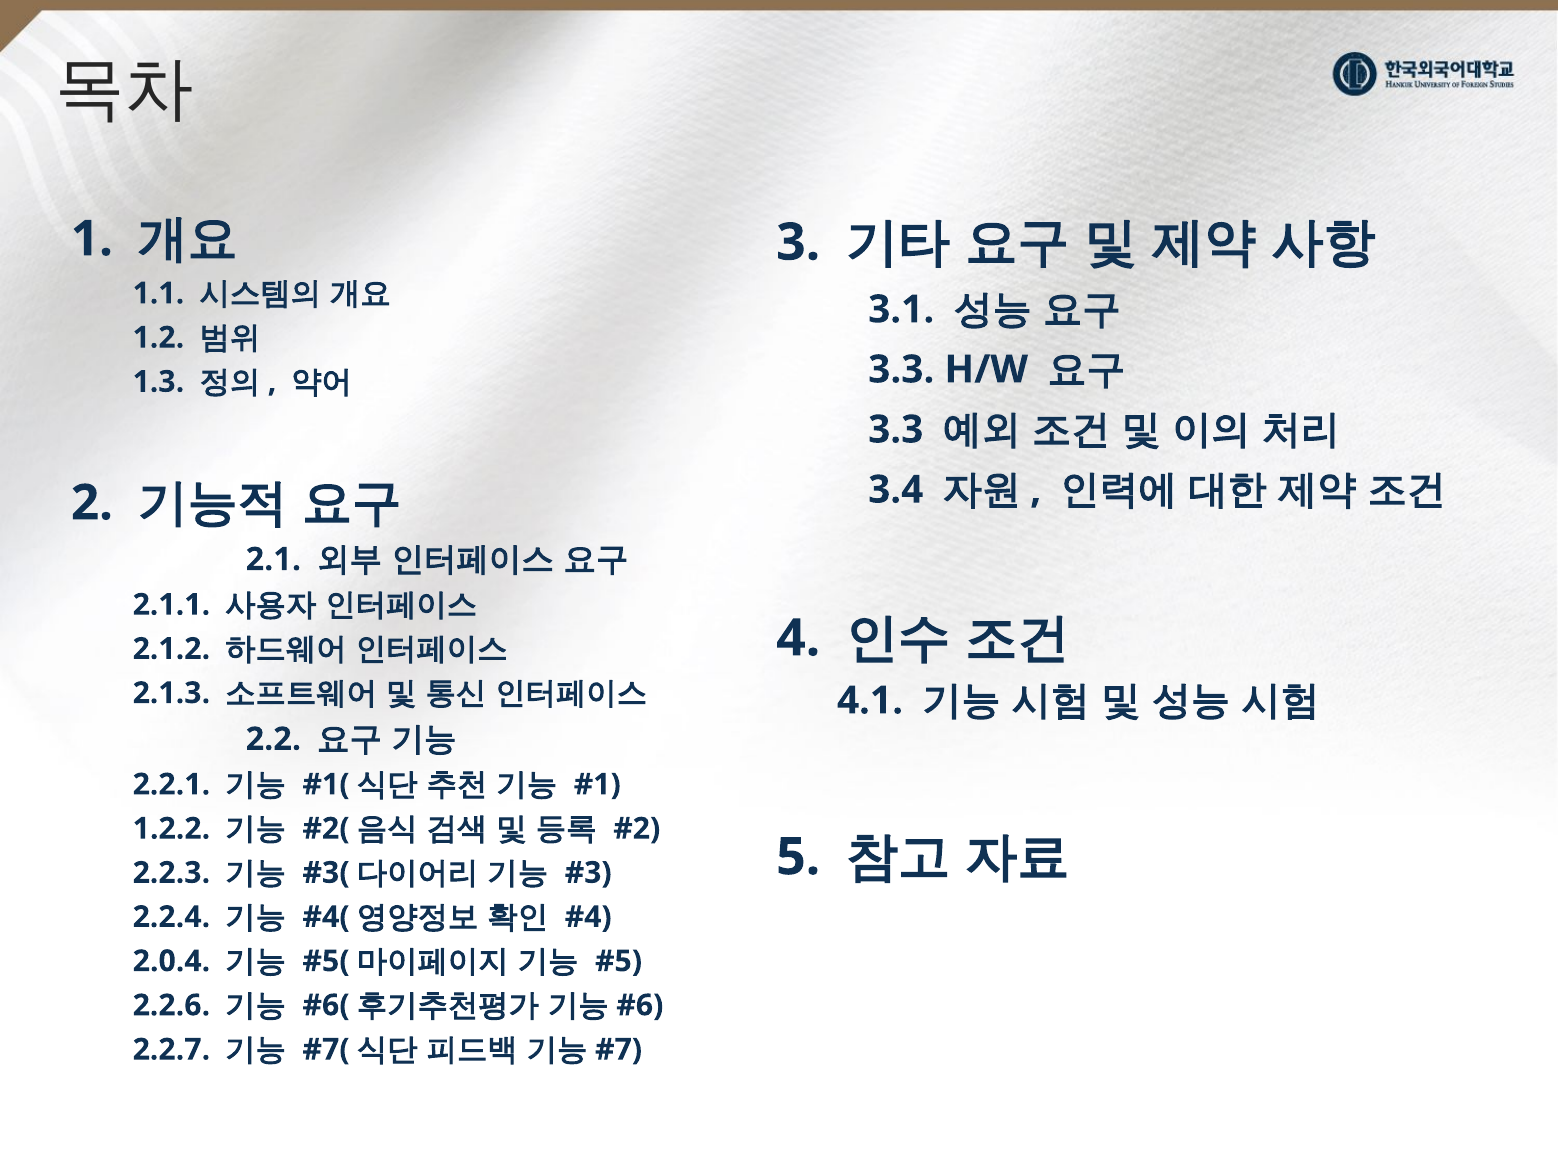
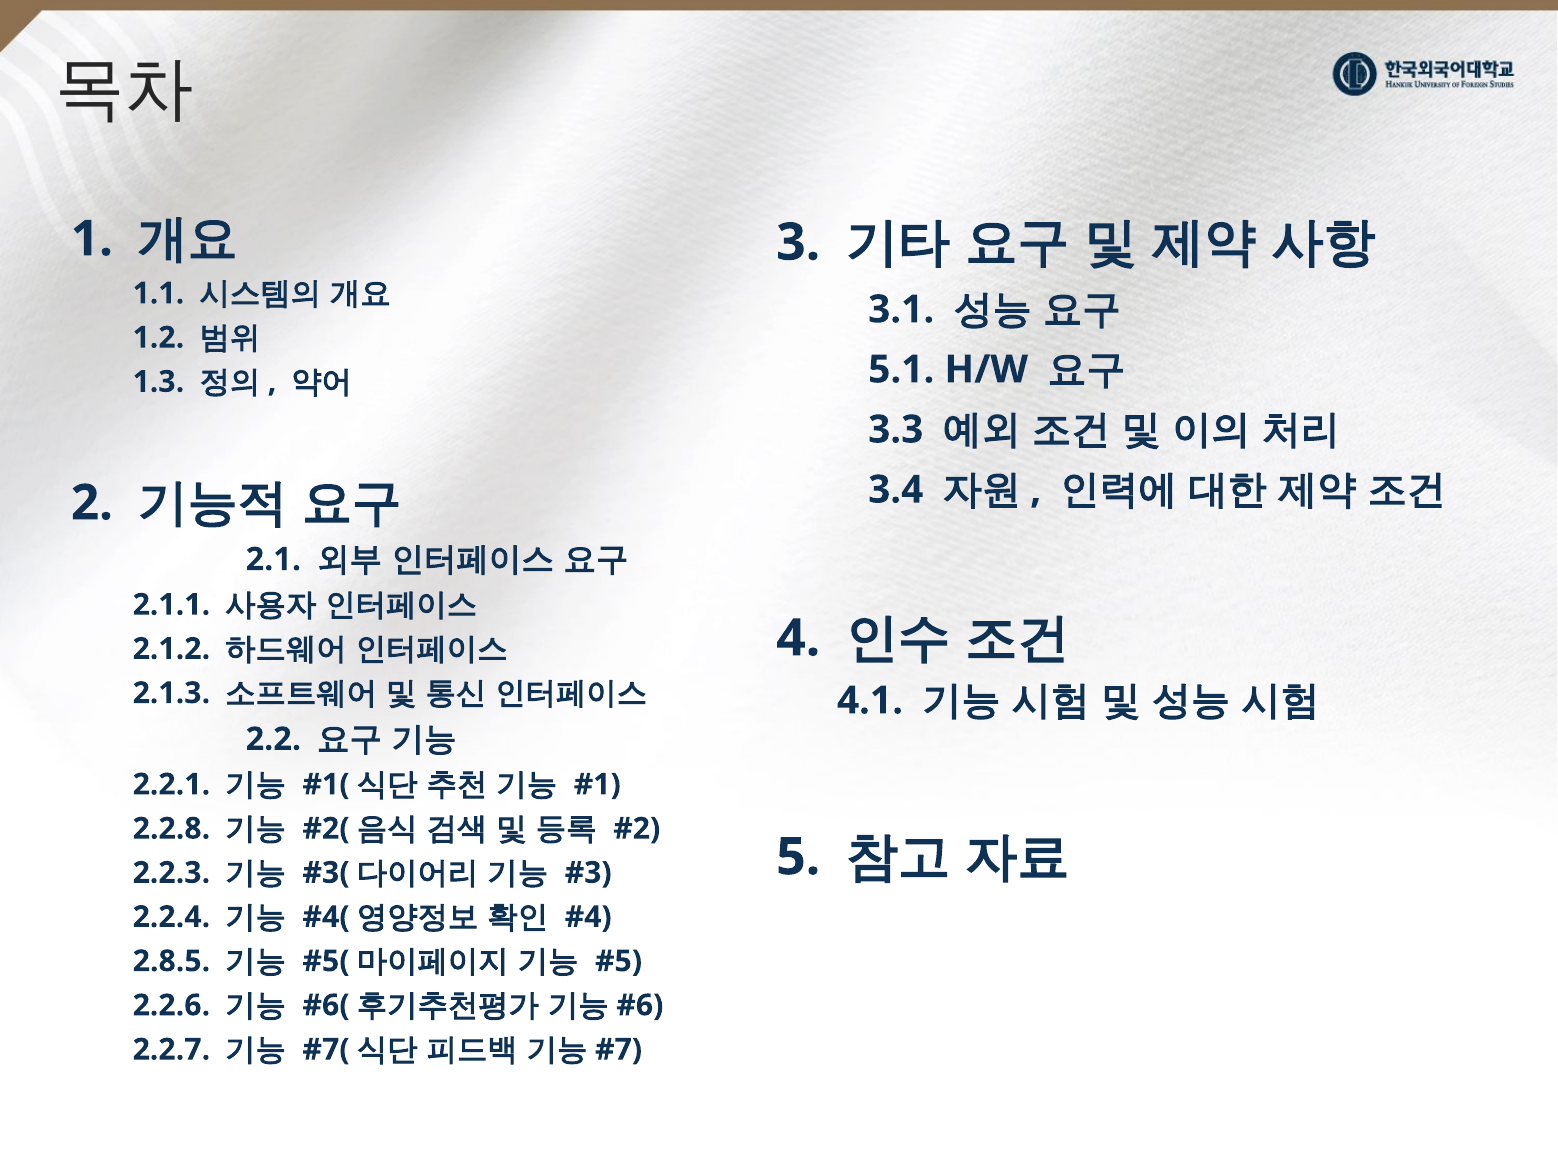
3.3 at (901, 369): 3.3 -> 5.1
1.2.2: 1.2.2 -> 2.2.8
2.0.4: 2.0.4 -> 2.8.5
